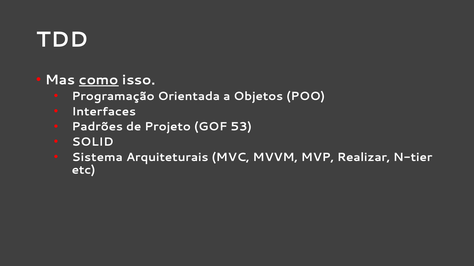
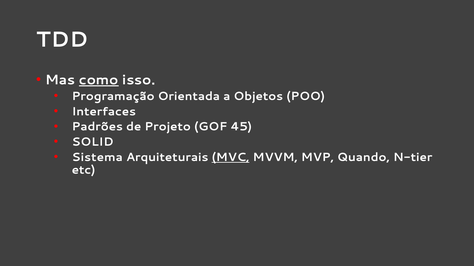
53: 53 -> 45
MVC underline: none -> present
Realizar: Realizar -> Quando
